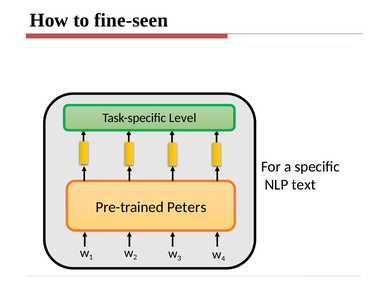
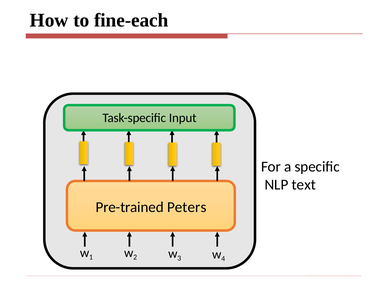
fine-seen: fine-seen -> fine-each
Level: Level -> Input
